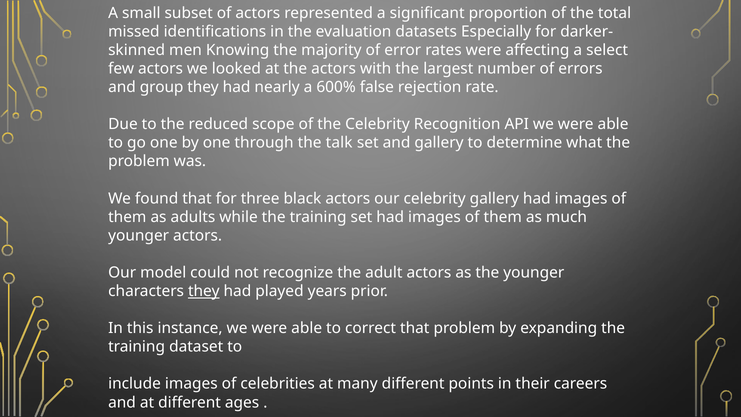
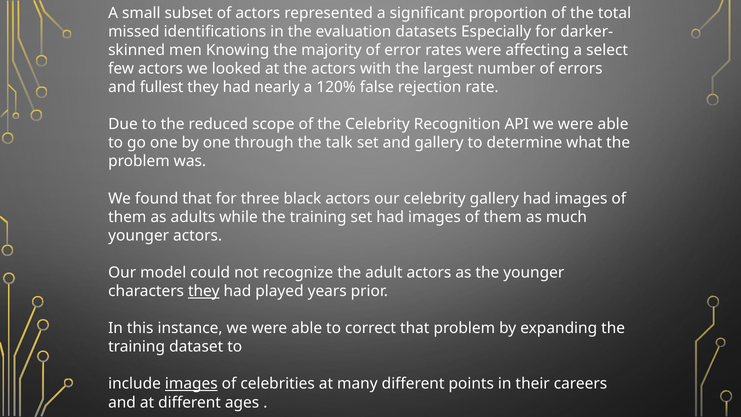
group: group -> fullest
600%: 600% -> 120%
images at (191, 384) underline: none -> present
